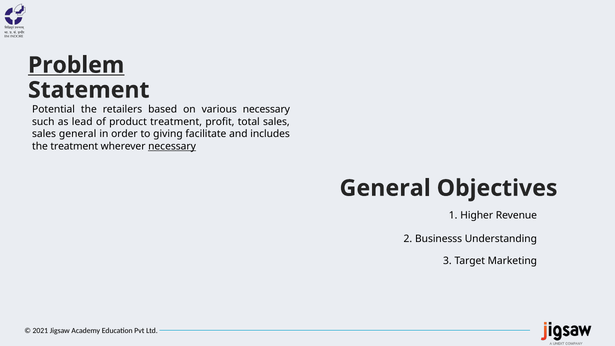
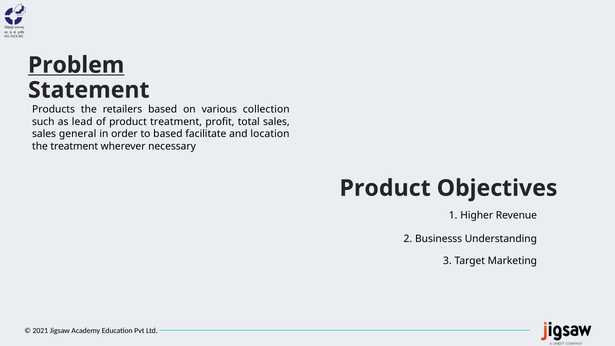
Potential: Potential -> Products
various necessary: necessary -> collection
to giving: giving -> based
includes: includes -> location
necessary at (172, 146) underline: present -> none
General at (385, 188): General -> Product
